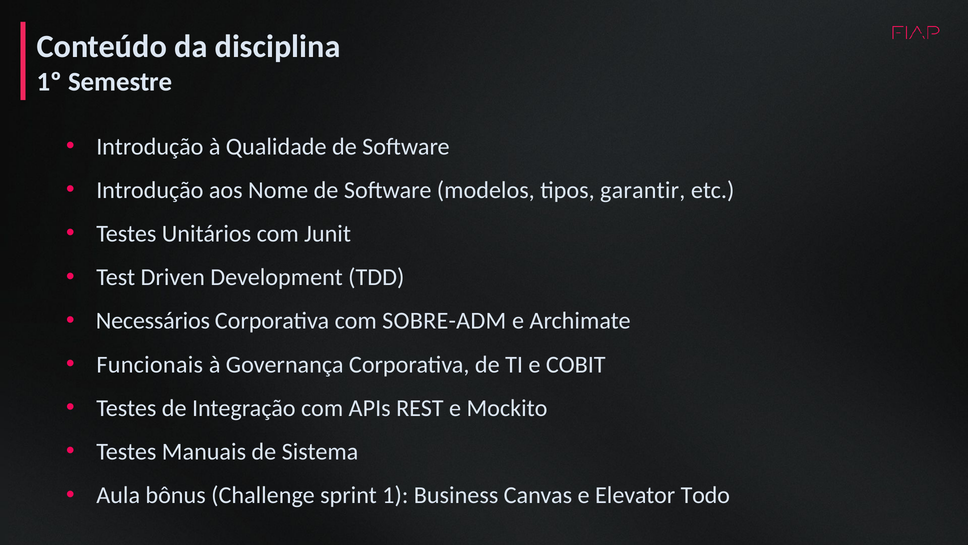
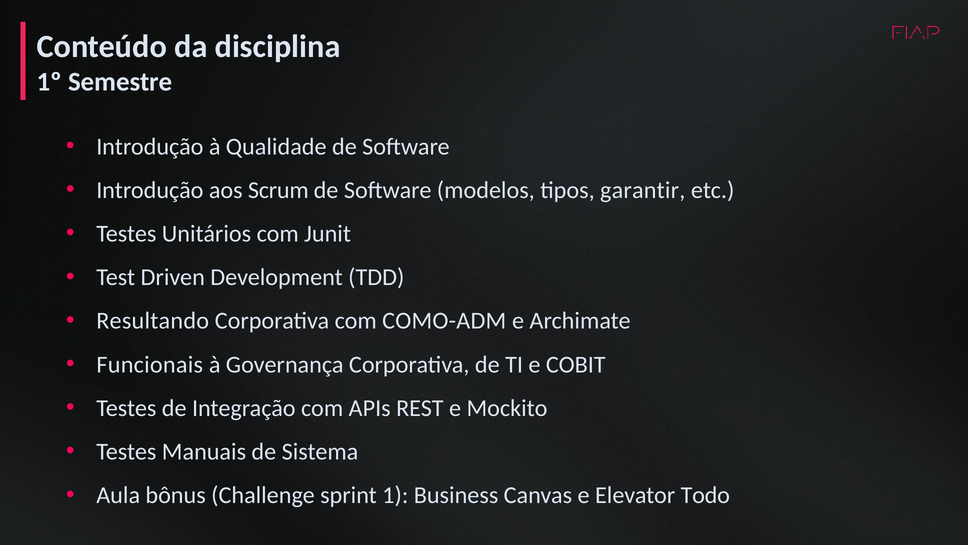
Nome: Nome -> Scrum
Necessários: Necessários -> Resultando
SOBRE-ADM: SOBRE-ADM -> COMO-ADM
